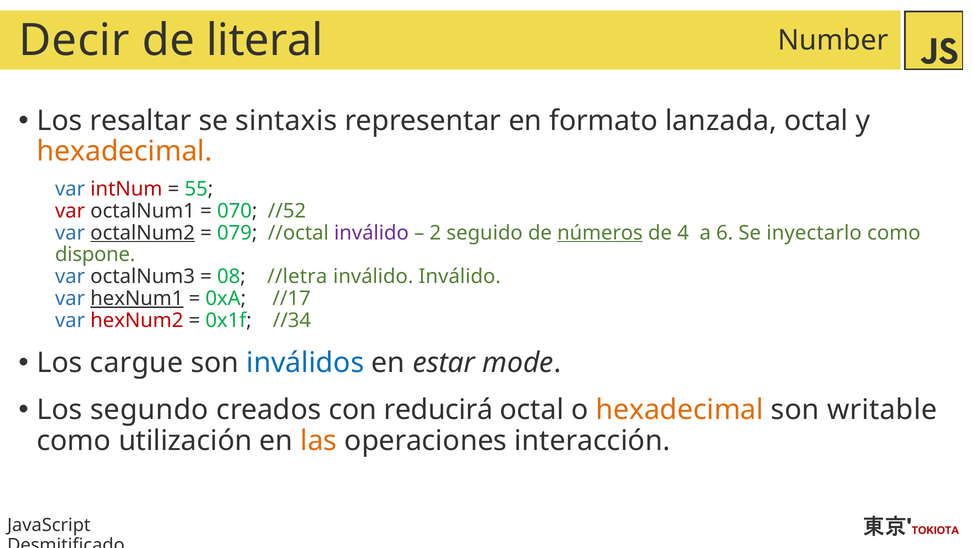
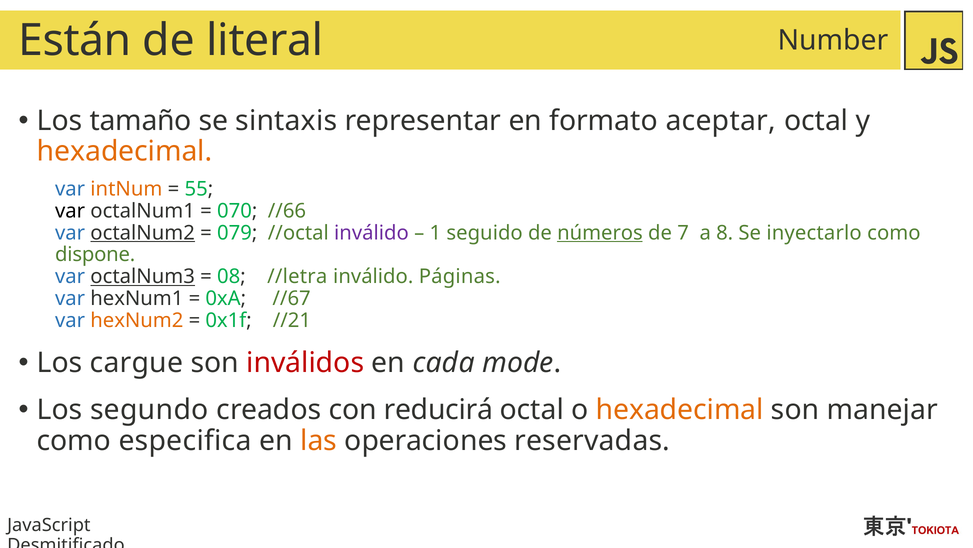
Decir: Decir -> Están
resaltar: resaltar -> tamaño
lanzada: lanzada -> aceptar
intNum colour: red -> orange
var at (70, 211) colour: red -> black
//52: //52 -> //66
2: 2 -> 1
4: 4 -> 7
6: 6 -> 8
octalNum3 underline: none -> present
inválido Inválido: Inválido -> Páginas
hexNum1 underline: present -> none
//17: //17 -> //67
hexNum2 colour: red -> orange
//34: //34 -> //21
inválidos colour: blue -> red
estar: estar -> cada
writable: writable -> manejar
utilización: utilización -> especifica
interacción: interacción -> reservadas
